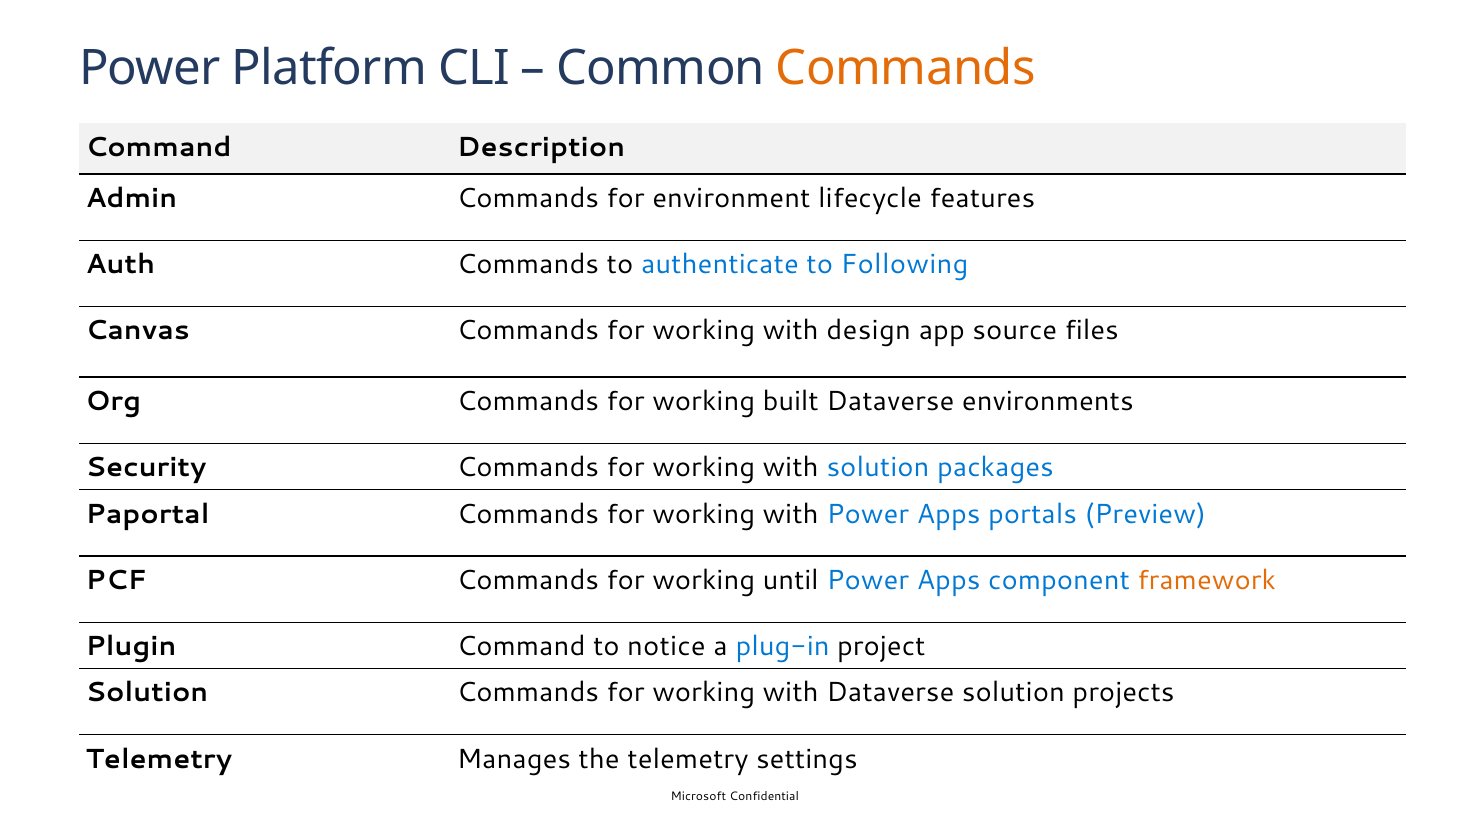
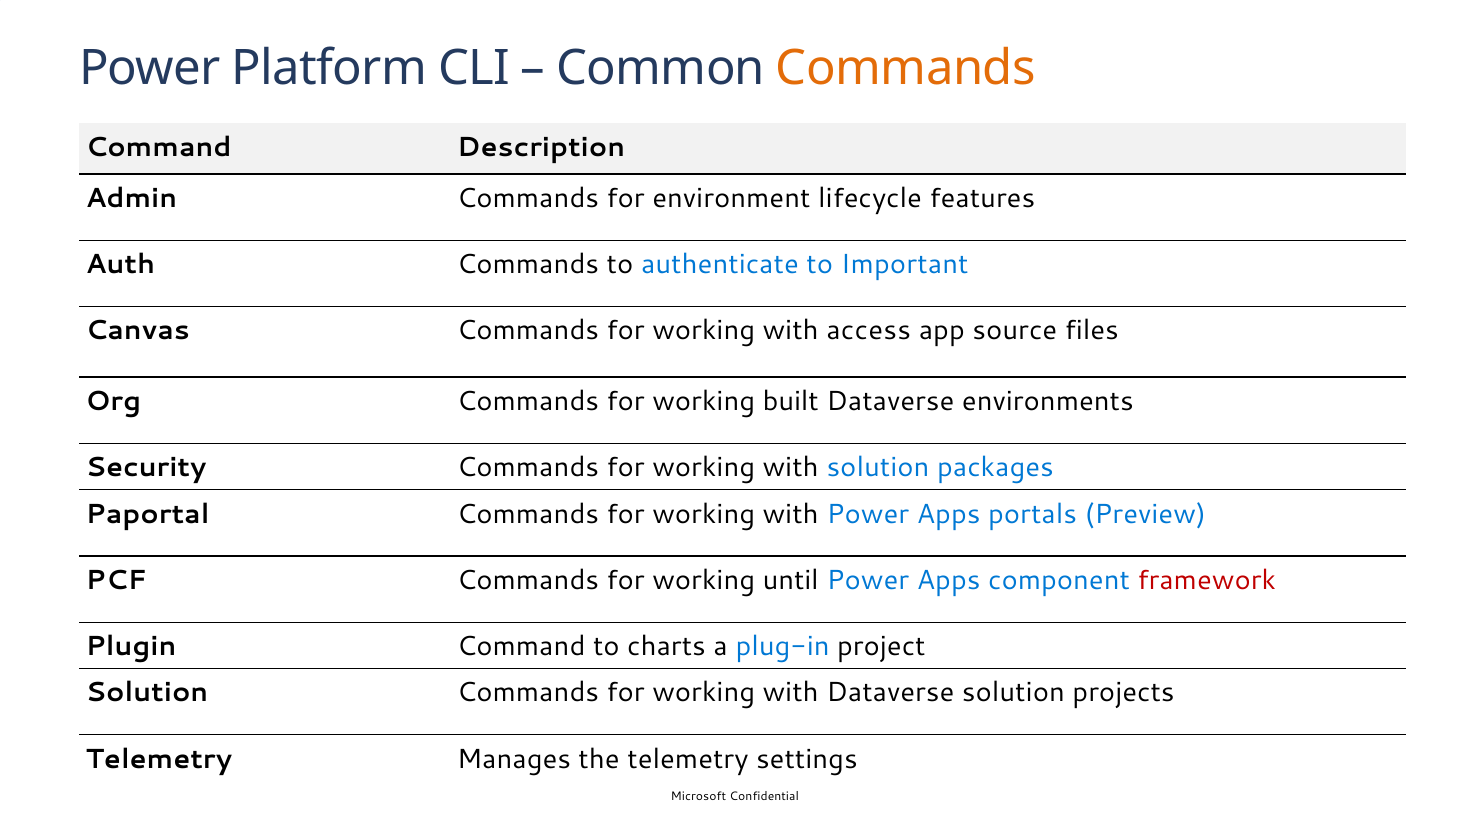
Following: Following -> Important
design: design -> access
framework colour: orange -> red
notice: notice -> charts
